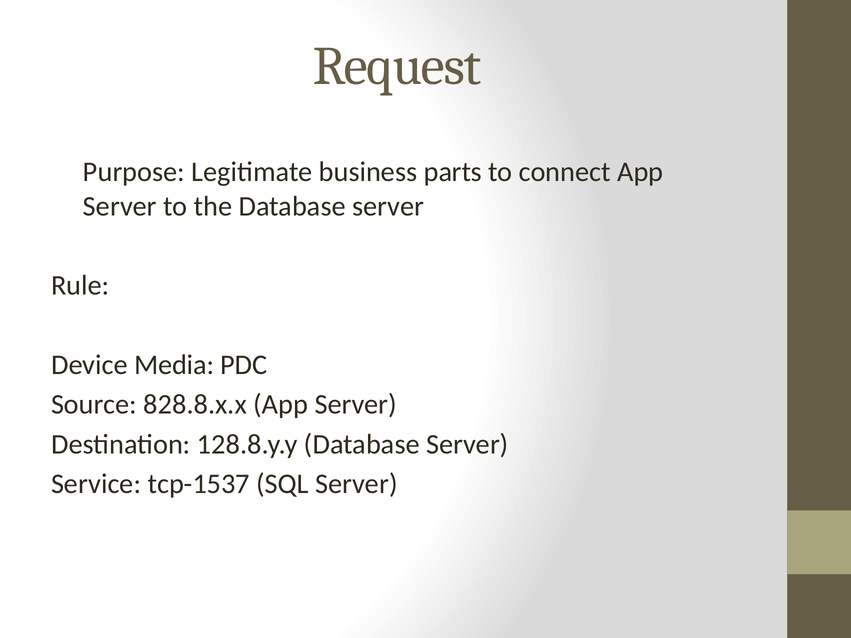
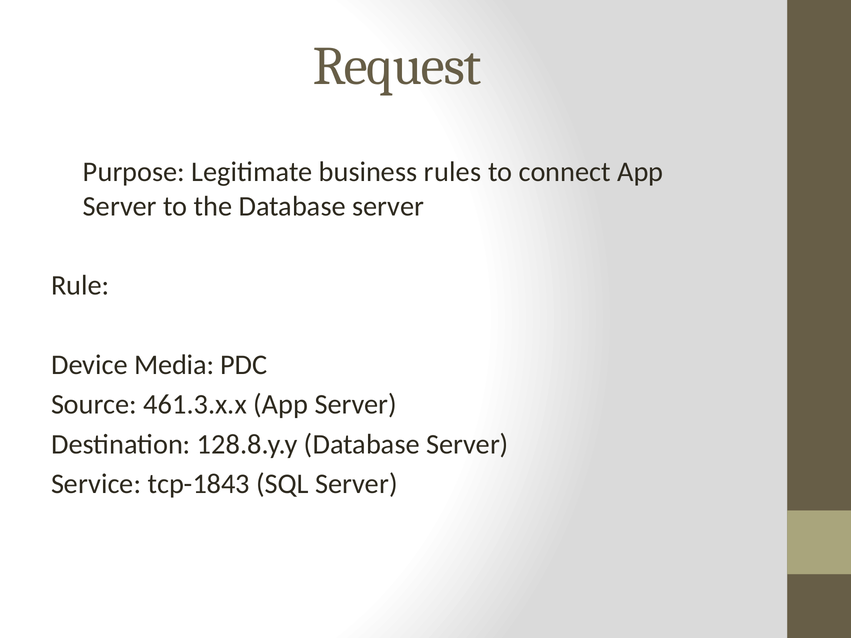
parts: parts -> rules
828.8.x.x: 828.8.x.x -> 461.3.x.x
tcp-1537: tcp-1537 -> tcp-1843
